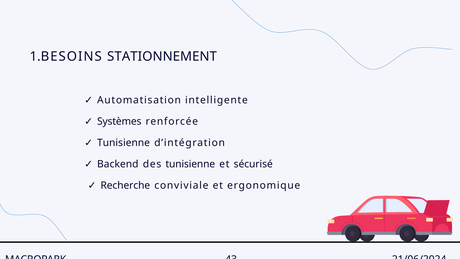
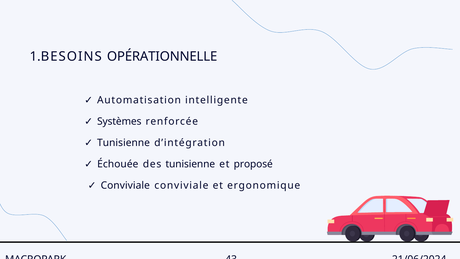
STATIONNEMENT: STATIONNEMENT -> OPÉRATIONNELLE
Backend: Backend -> Échouée
sécurisé: sécurisé -> proposé
Recherche at (125, 185): Recherche -> Conviviale
